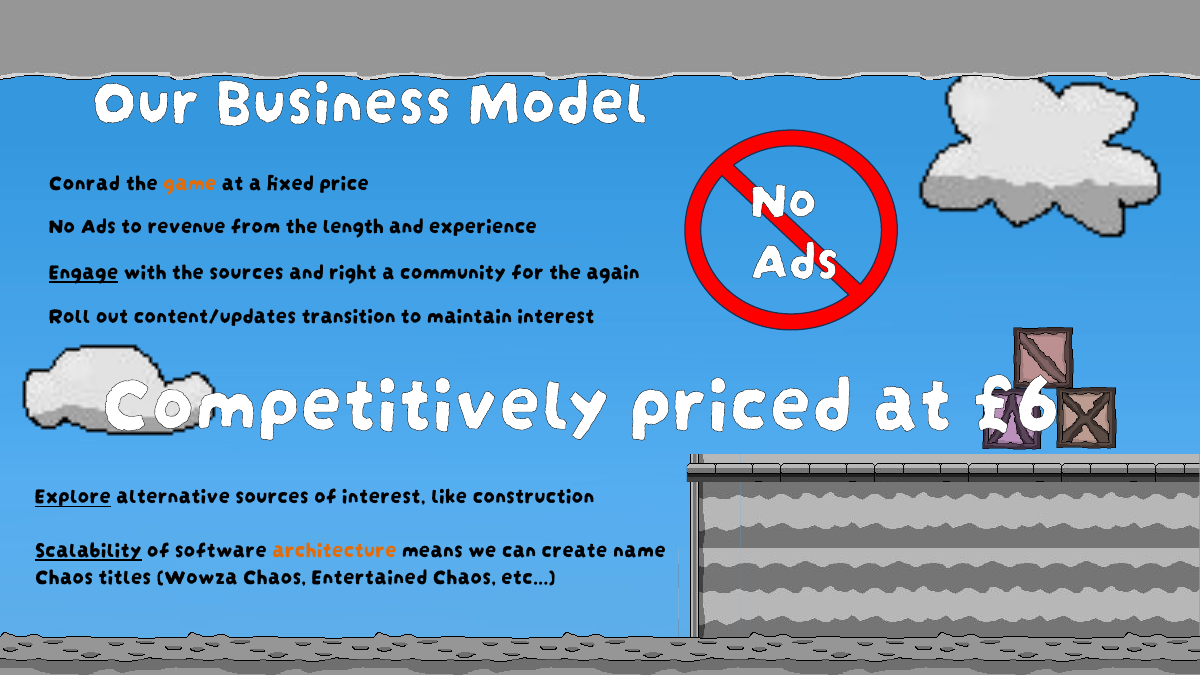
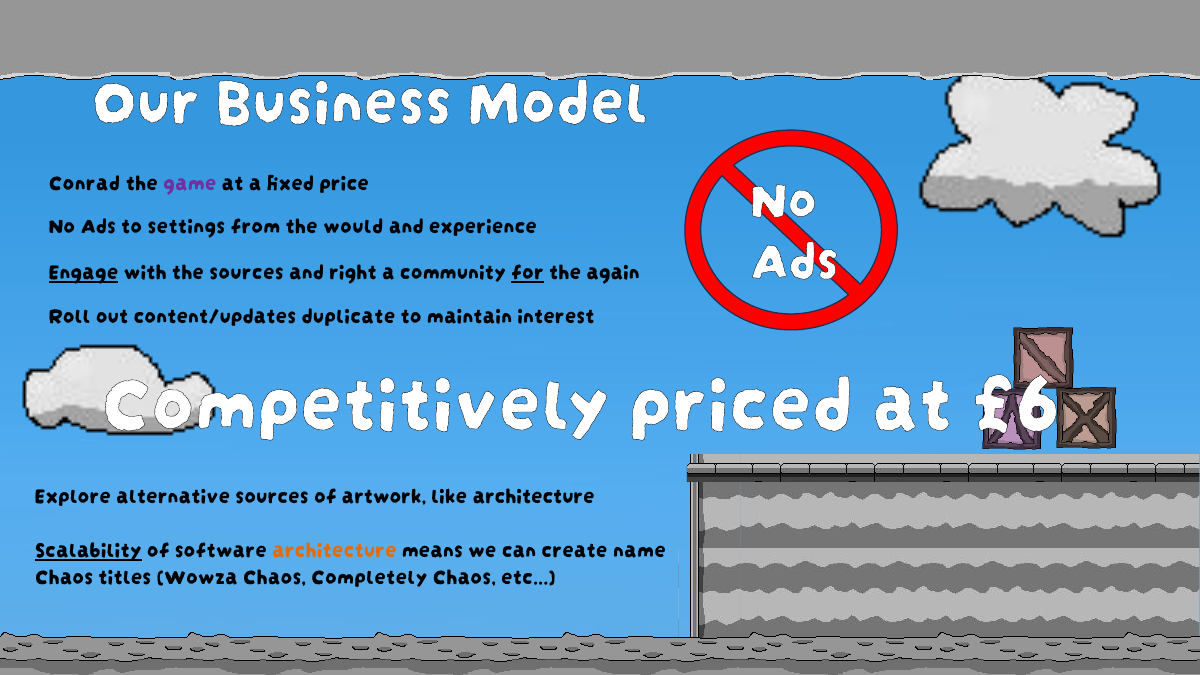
game colour: orange -> purple
revenue: revenue -> settings
length: length -> would
for underline: none -> present
transition: transition -> duplicate
Explore underline: present -> none
of interest: interest -> artwork
like construction: construction -> architecture
Entertained: Entertained -> Completely
